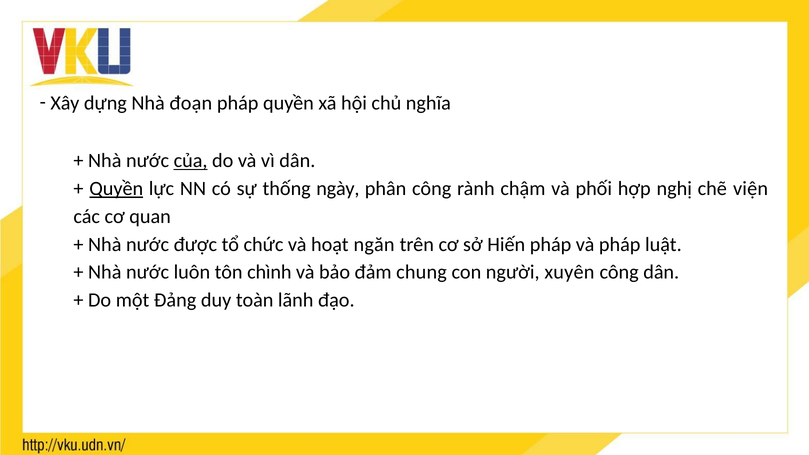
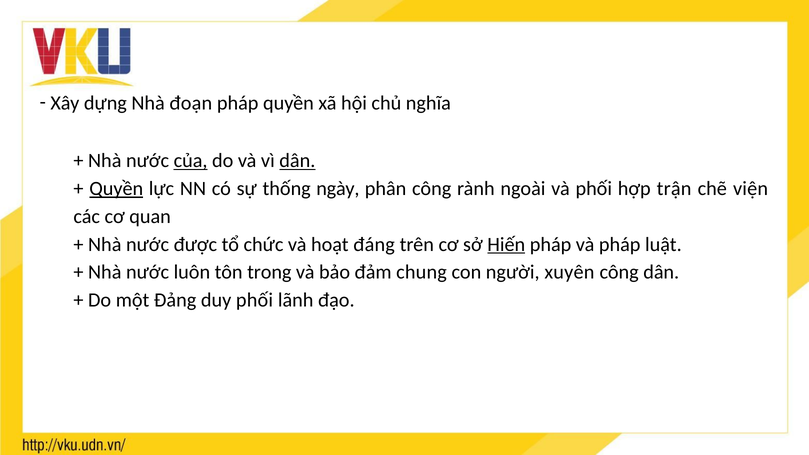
dân at (297, 161) underline: none -> present
chậm: chậm -> ngoài
nghị: nghị -> trận
ngăn: ngăn -> đáng
Hiến underline: none -> present
chình: chình -> trong
duy toàn: toàn -> phối
